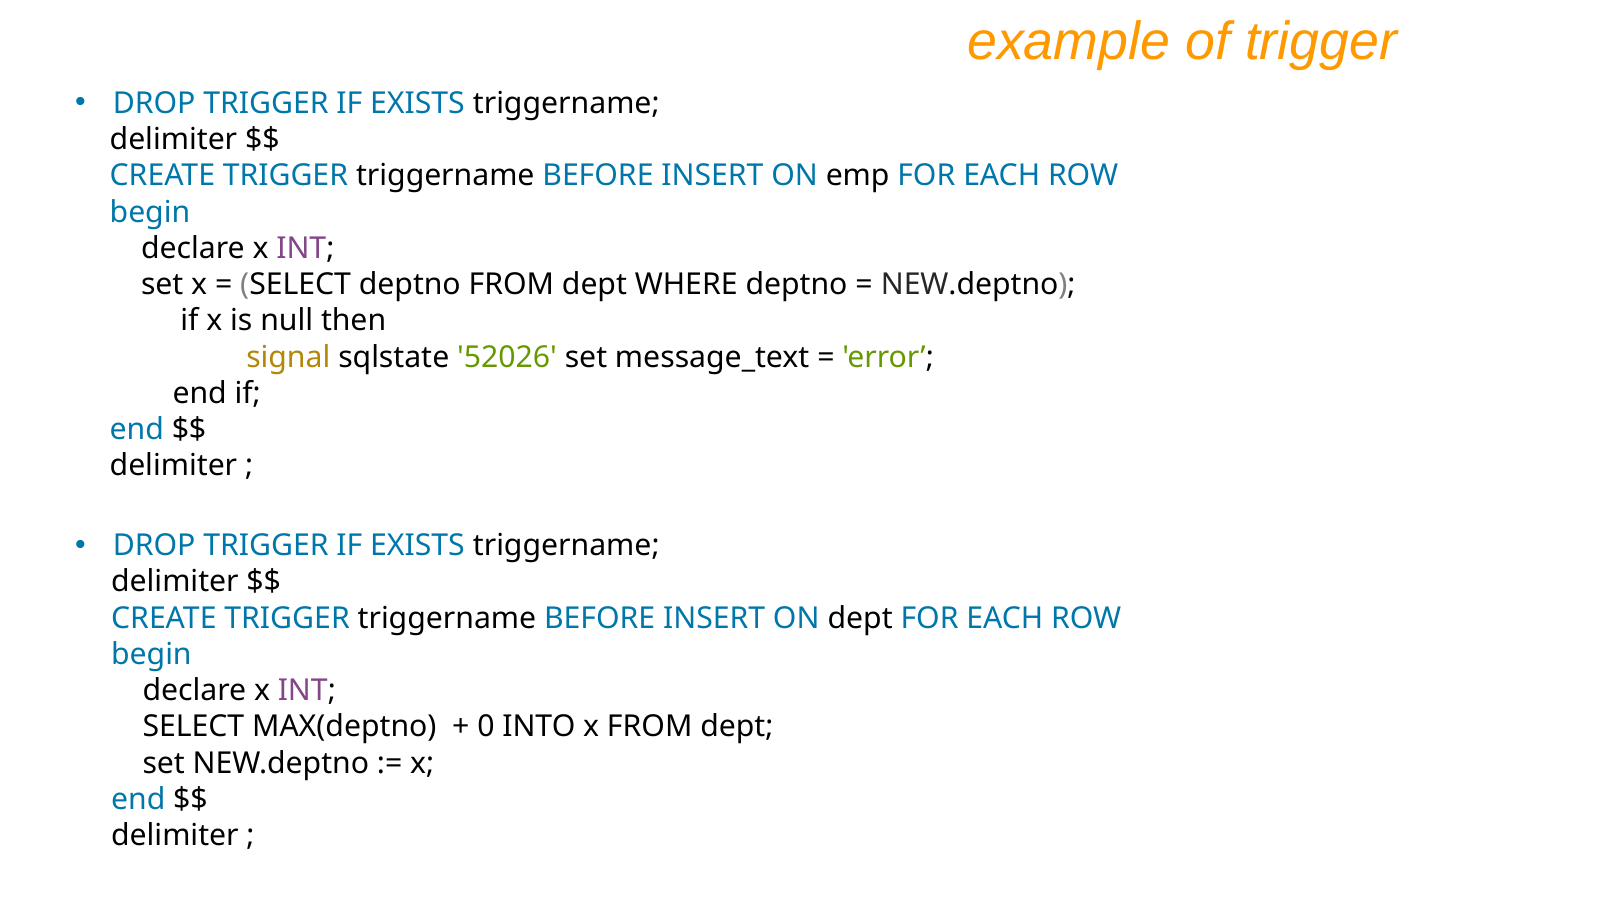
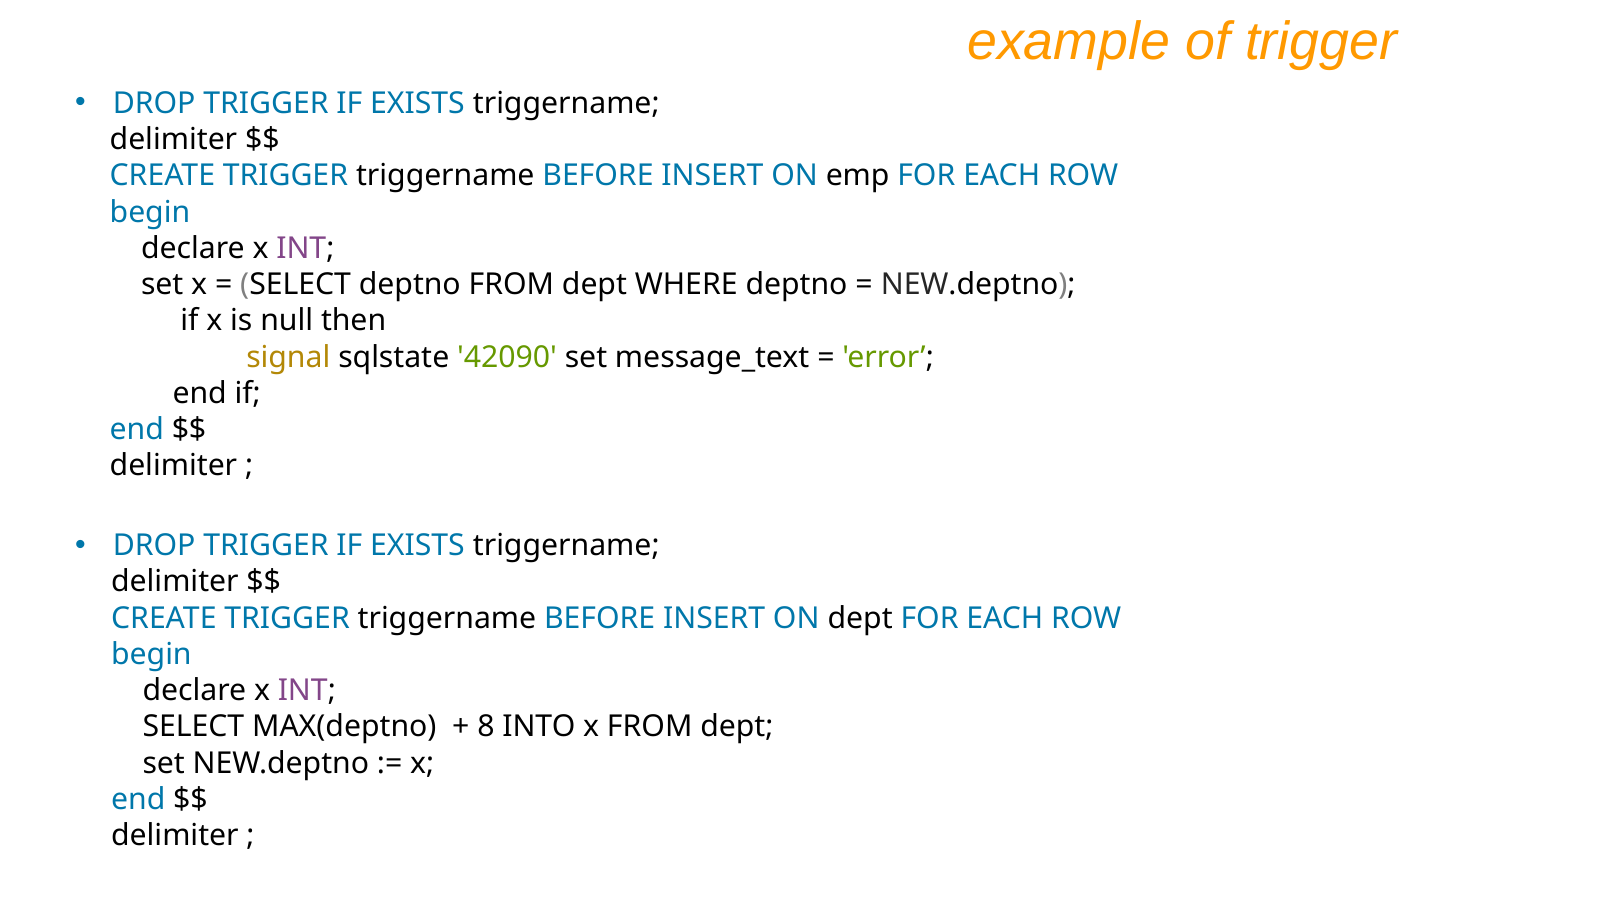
52026: 52026 -> 42090
0: 0 -> 8
